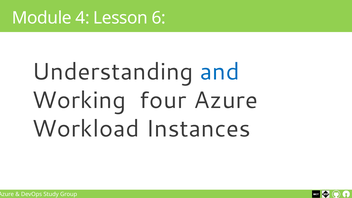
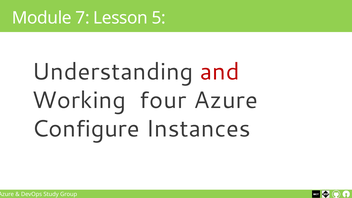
4: 4 -> 7
6: 6 -> 5
and colour: blue -> red
Workload: Workload -> Configure
